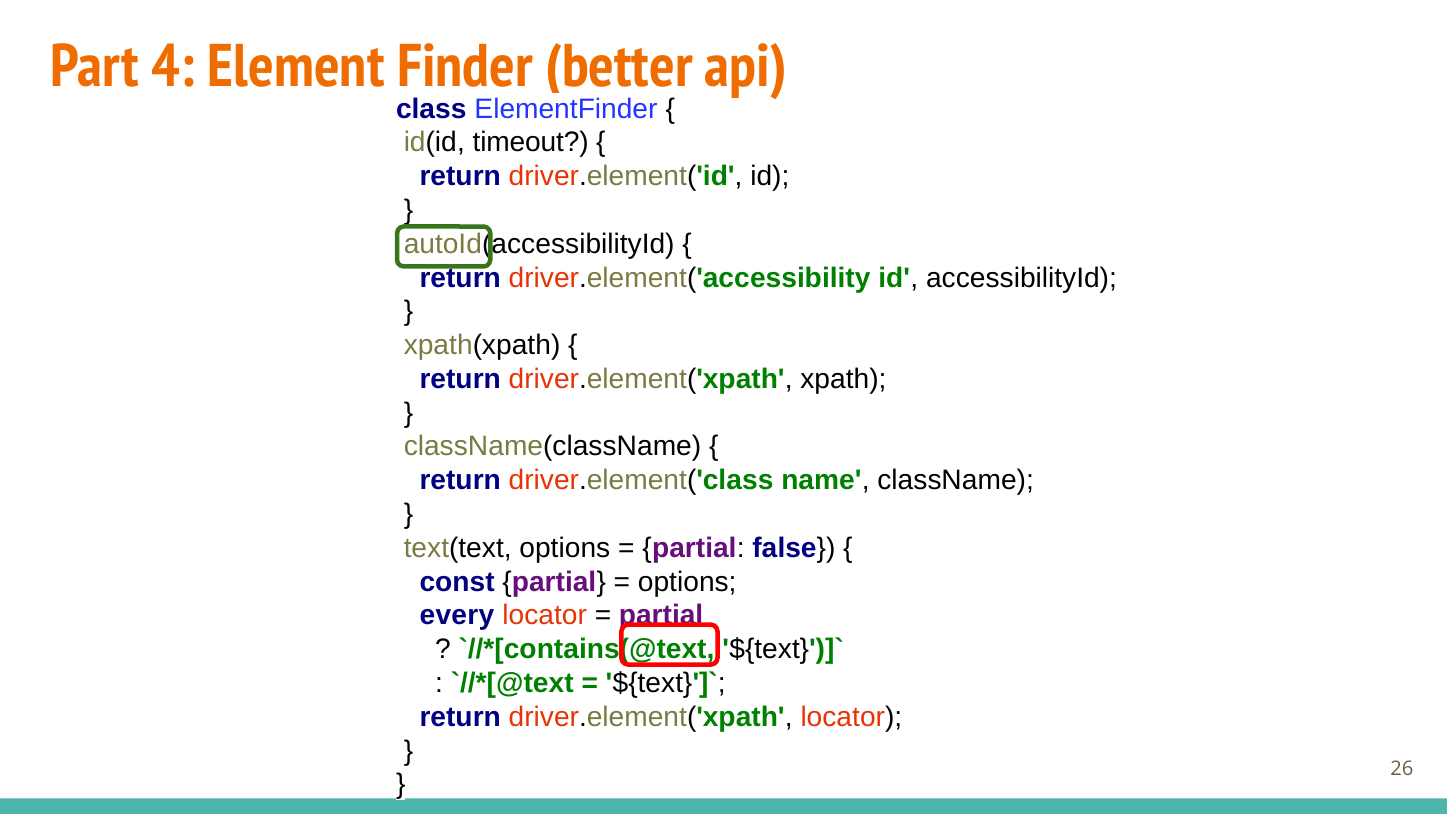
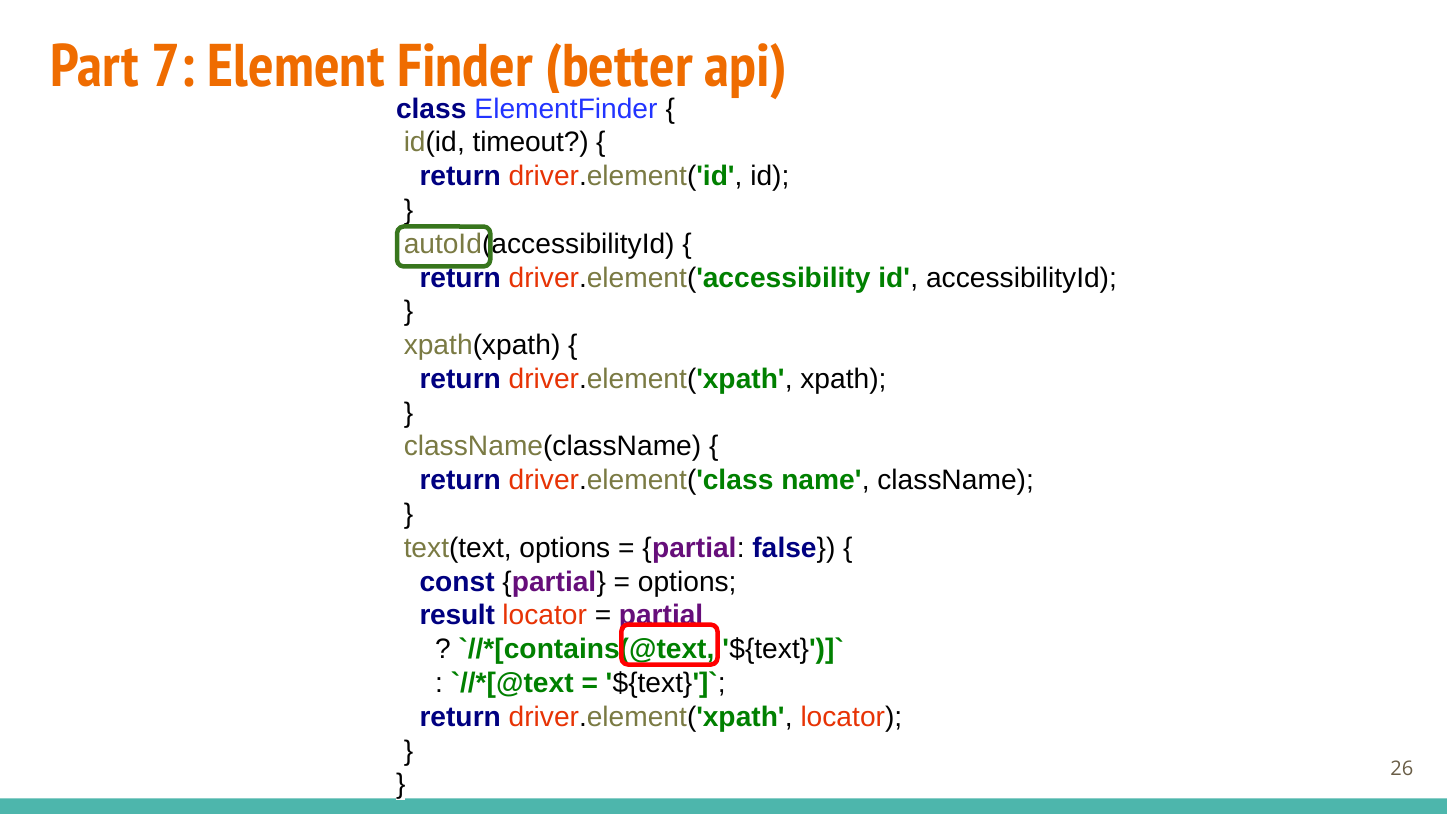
4: 4 -> 7
every: every -> result
